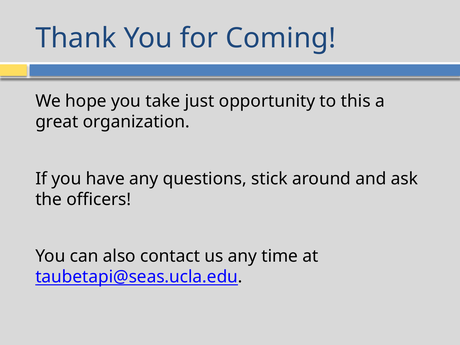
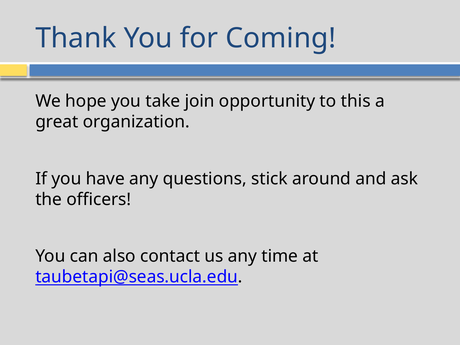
just: just -> join
